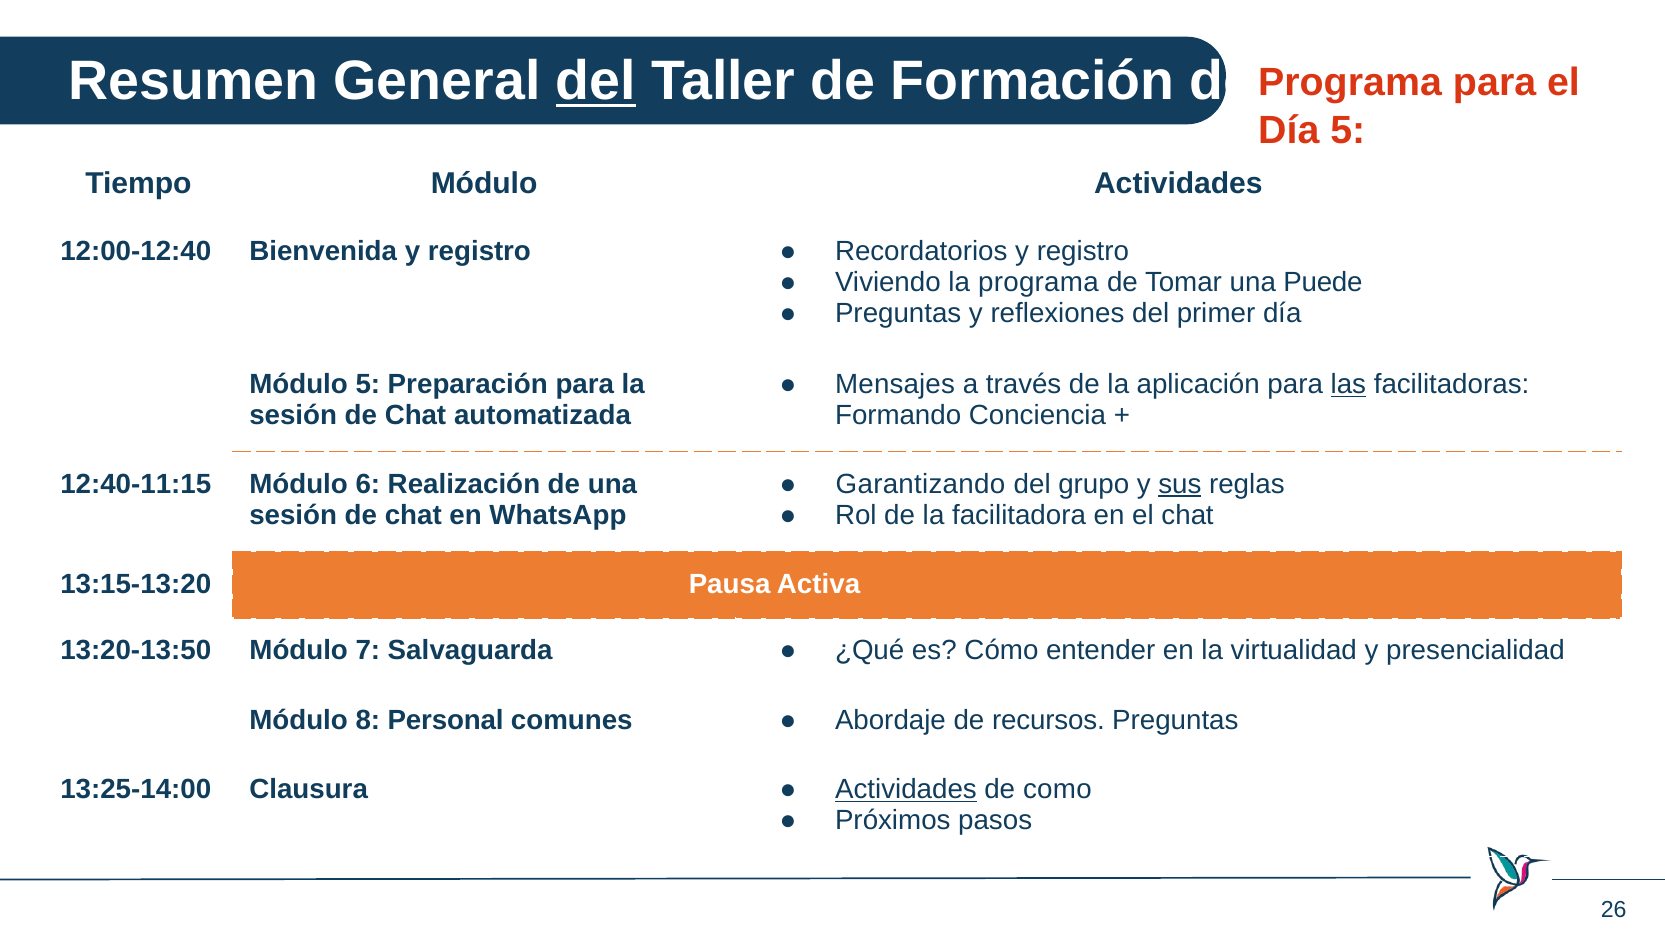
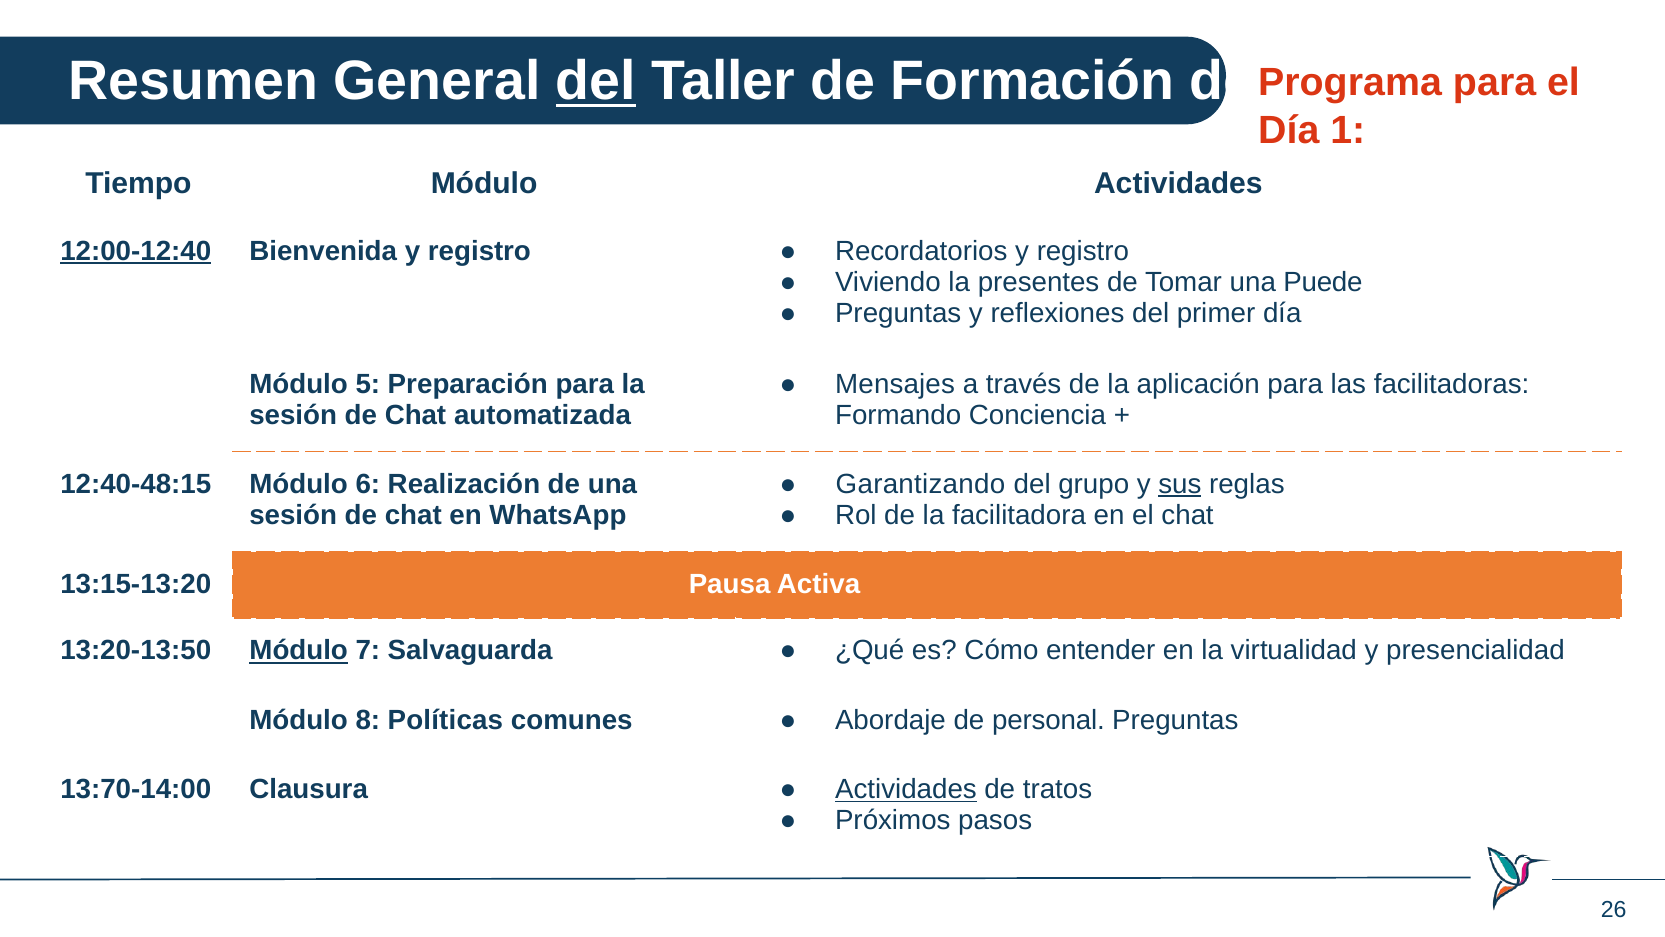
Día 5: 5 -> 1
12:00-12:40 underline: none -> present
la programa: programa -> presentes
las underline: present -> none
12:40-11:15: 12:40-11:15 -> 12:40-48:15
Módulo at (299, 650) underline: none -> present
Personal: Personal -> Políticas
recursos: recursos -> personal
13:25-14:00: 13:25-14:00 -> 13:70-14:00
como: como -> tratos
